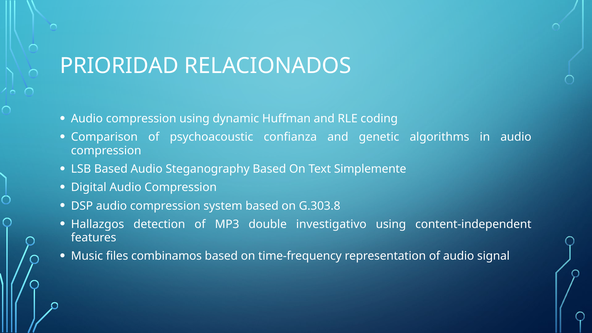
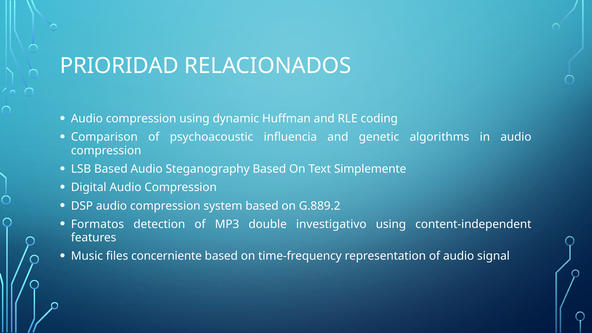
confianza: confianza -> influencia
G.303.8: G.303.8 -> G.889.2
Hallazgos: Hallazgos -> Formatos
combinamos: combinamos -> concerniente
